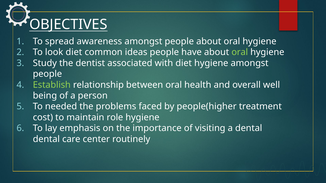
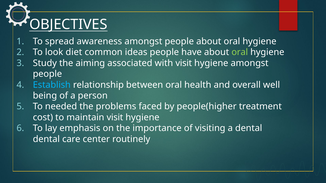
dentist: dentist -> aiming
with diet: diet -> visit
Establish colour: light green -> light blue
maintain role: role -> visit
